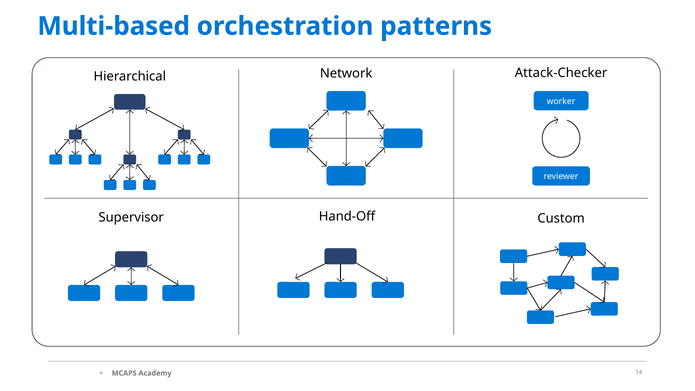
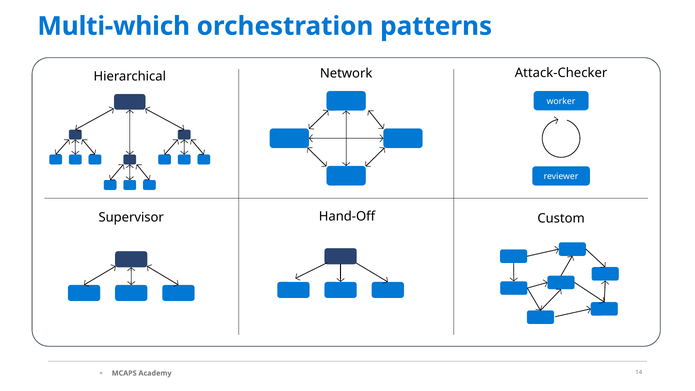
Multi-based: Multi-based -> Multi-which
